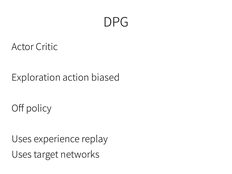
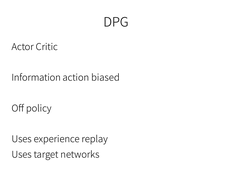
Exploration: Exploration -> Information
